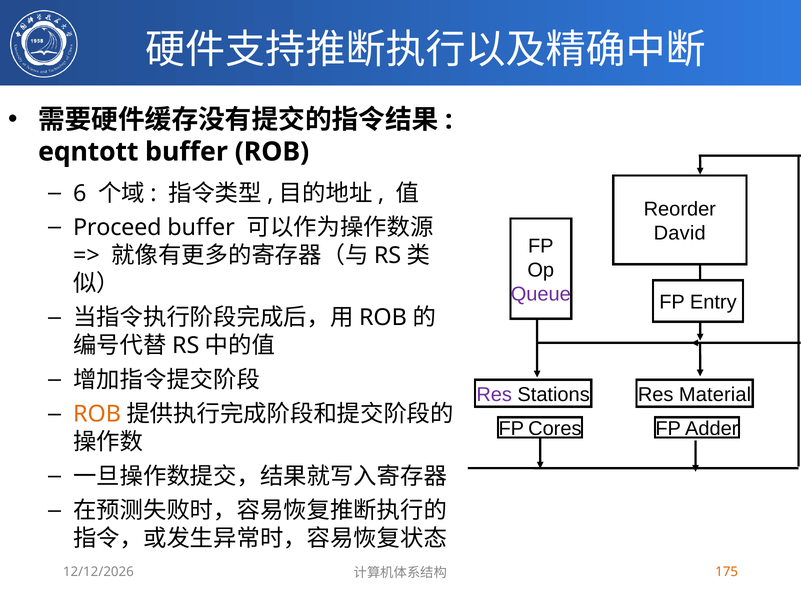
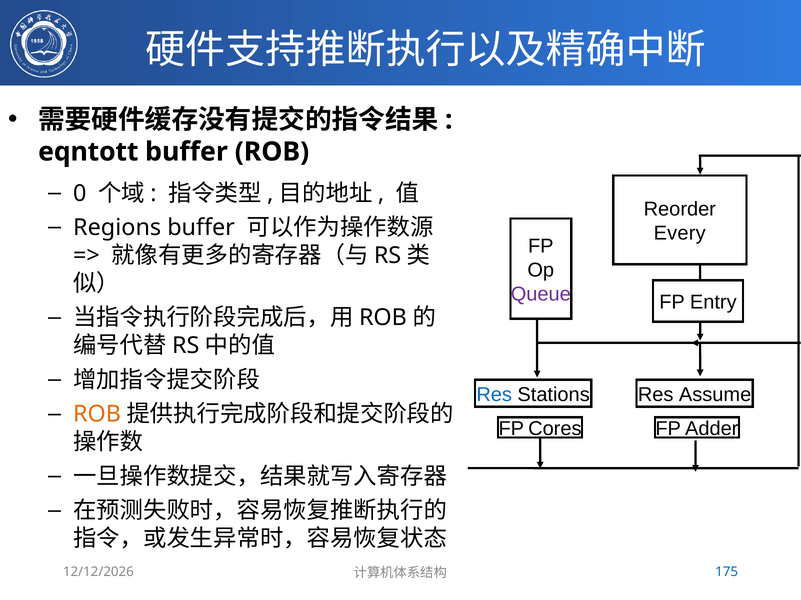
6: 6 -> 0
Proceed: Proceed -> Regions
David: David -> Every
Res at (494, 395) colour: purple -> blue
Material: Material -> Assume
175 colour: orange -> blue
